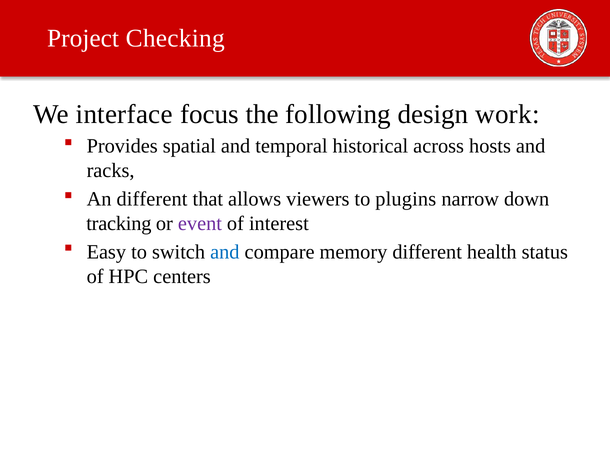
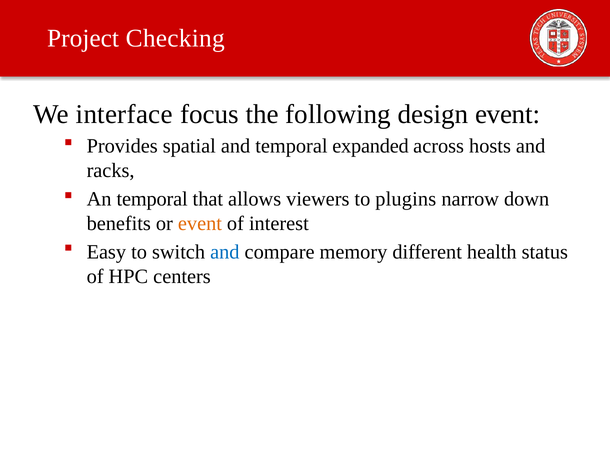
design work: work -> event
historical: historical -> expanded
An different: different -> temporal
tracking: tracking -> benefits
event at (200, 223) colour: purple -> orange
